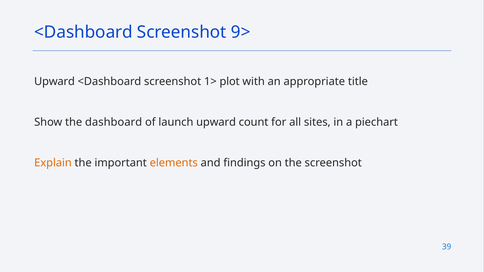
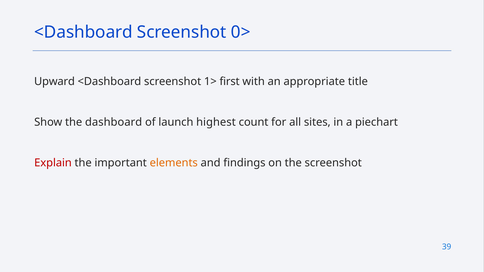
9>: 9> -> 0>
plot: plot -> first
launch upward: upward -> highest
Explain colour: orange -> red
